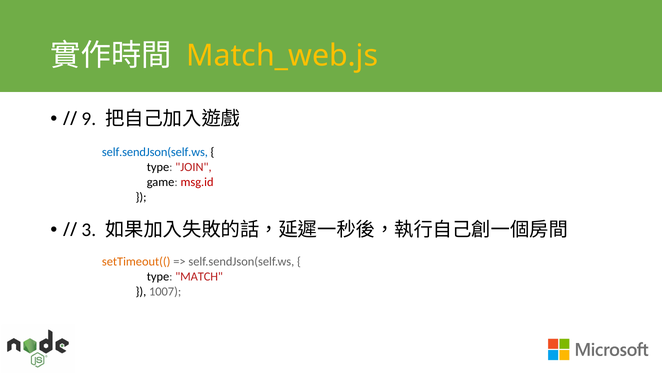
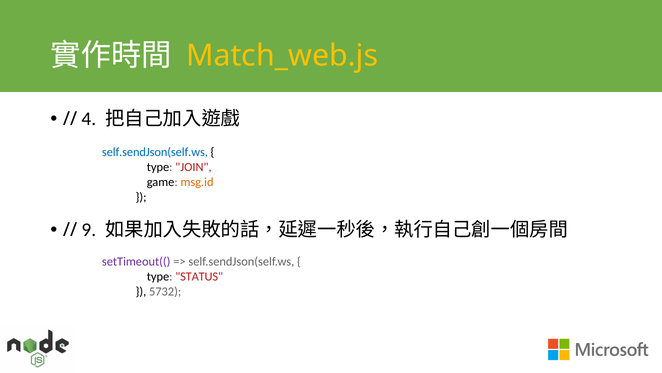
9: 9 -> 4
msg.id colour: red -> orange
3: 3 -> 9
setTimeout(( colour: orange -> purple
MATCH: MATCH -> STATUS
1007: 1007 -> 5732
